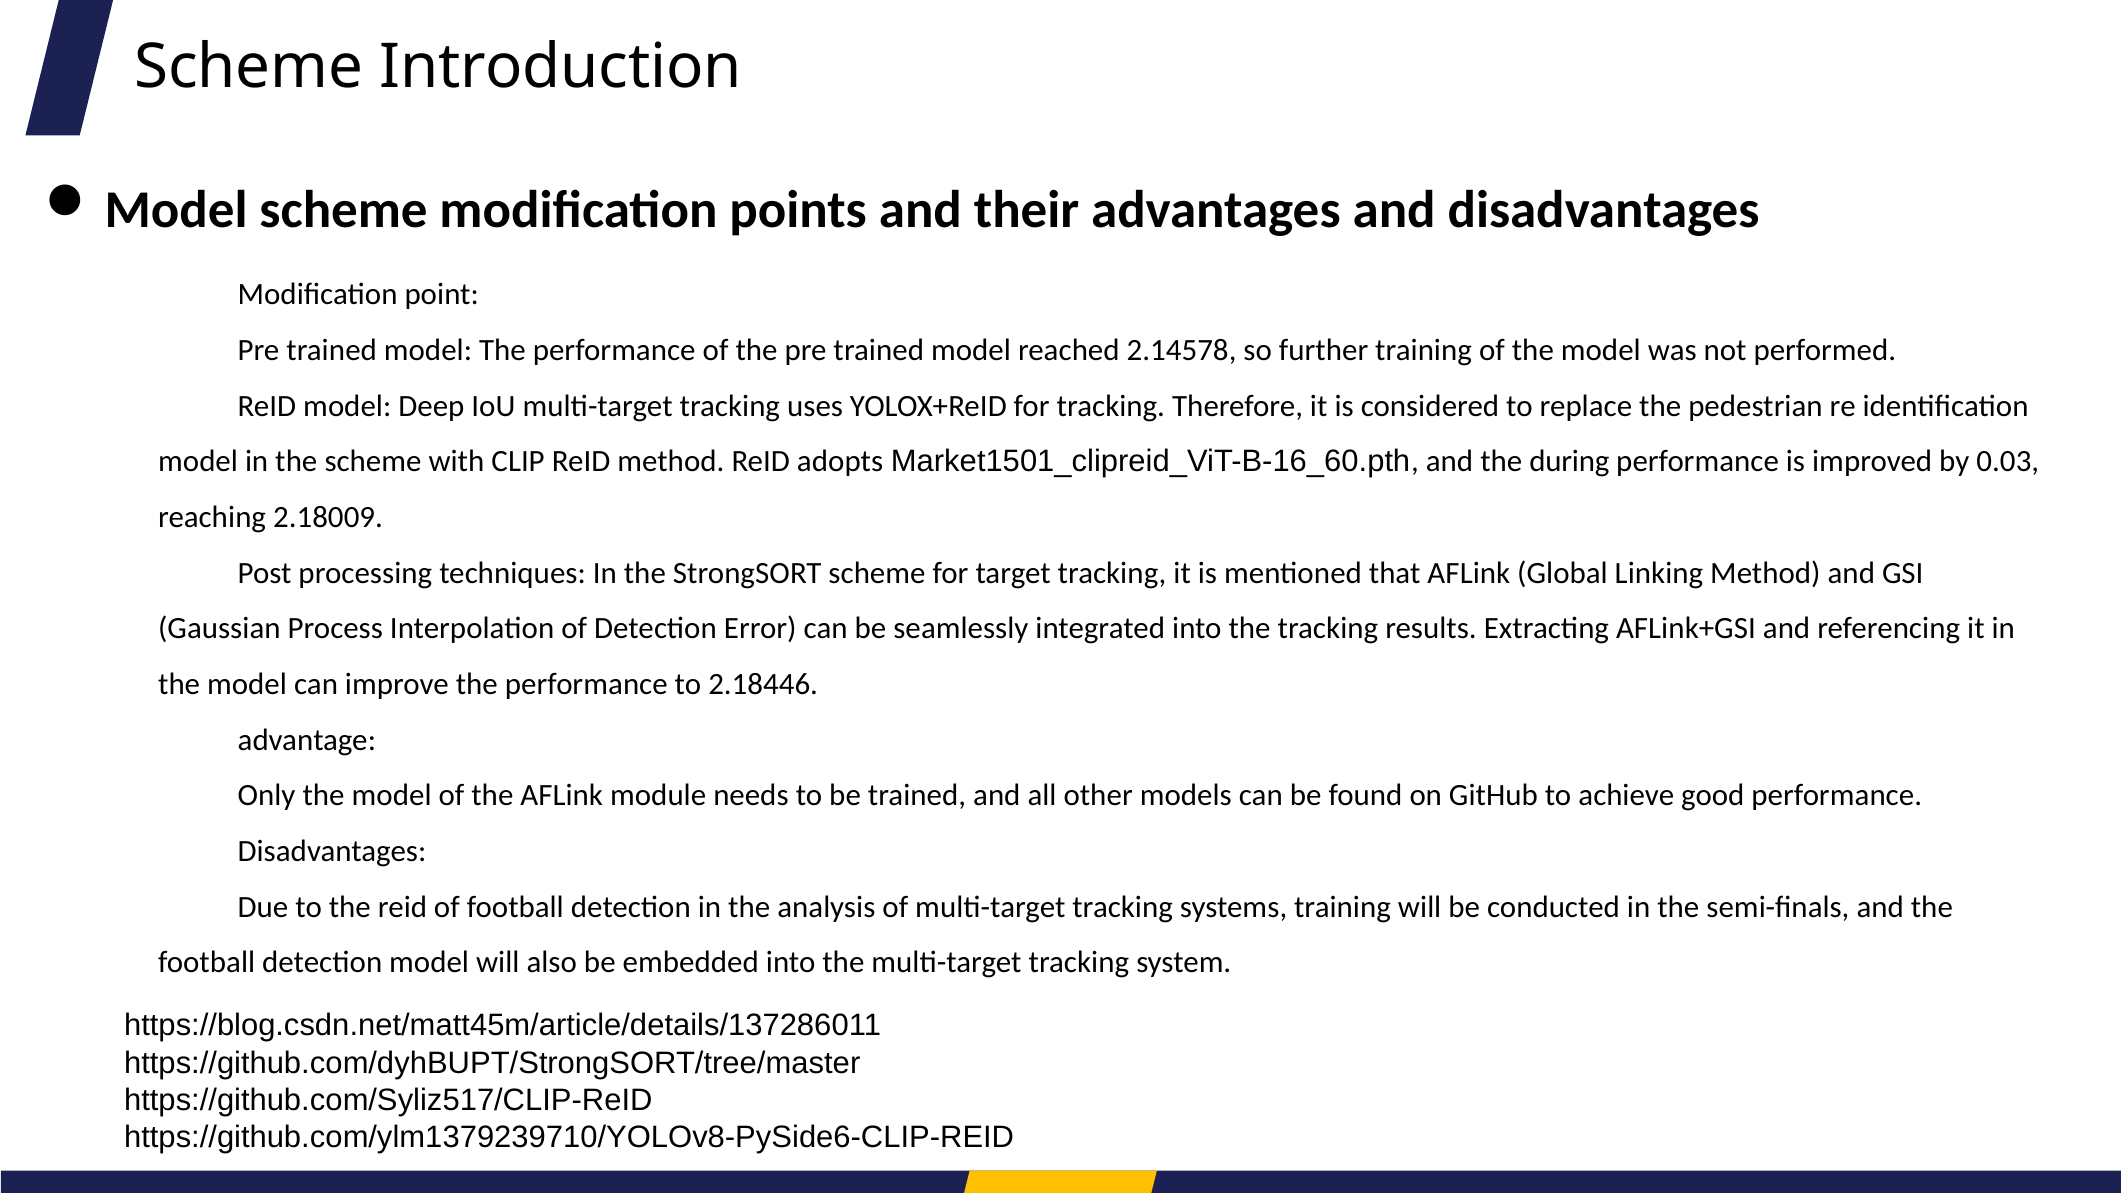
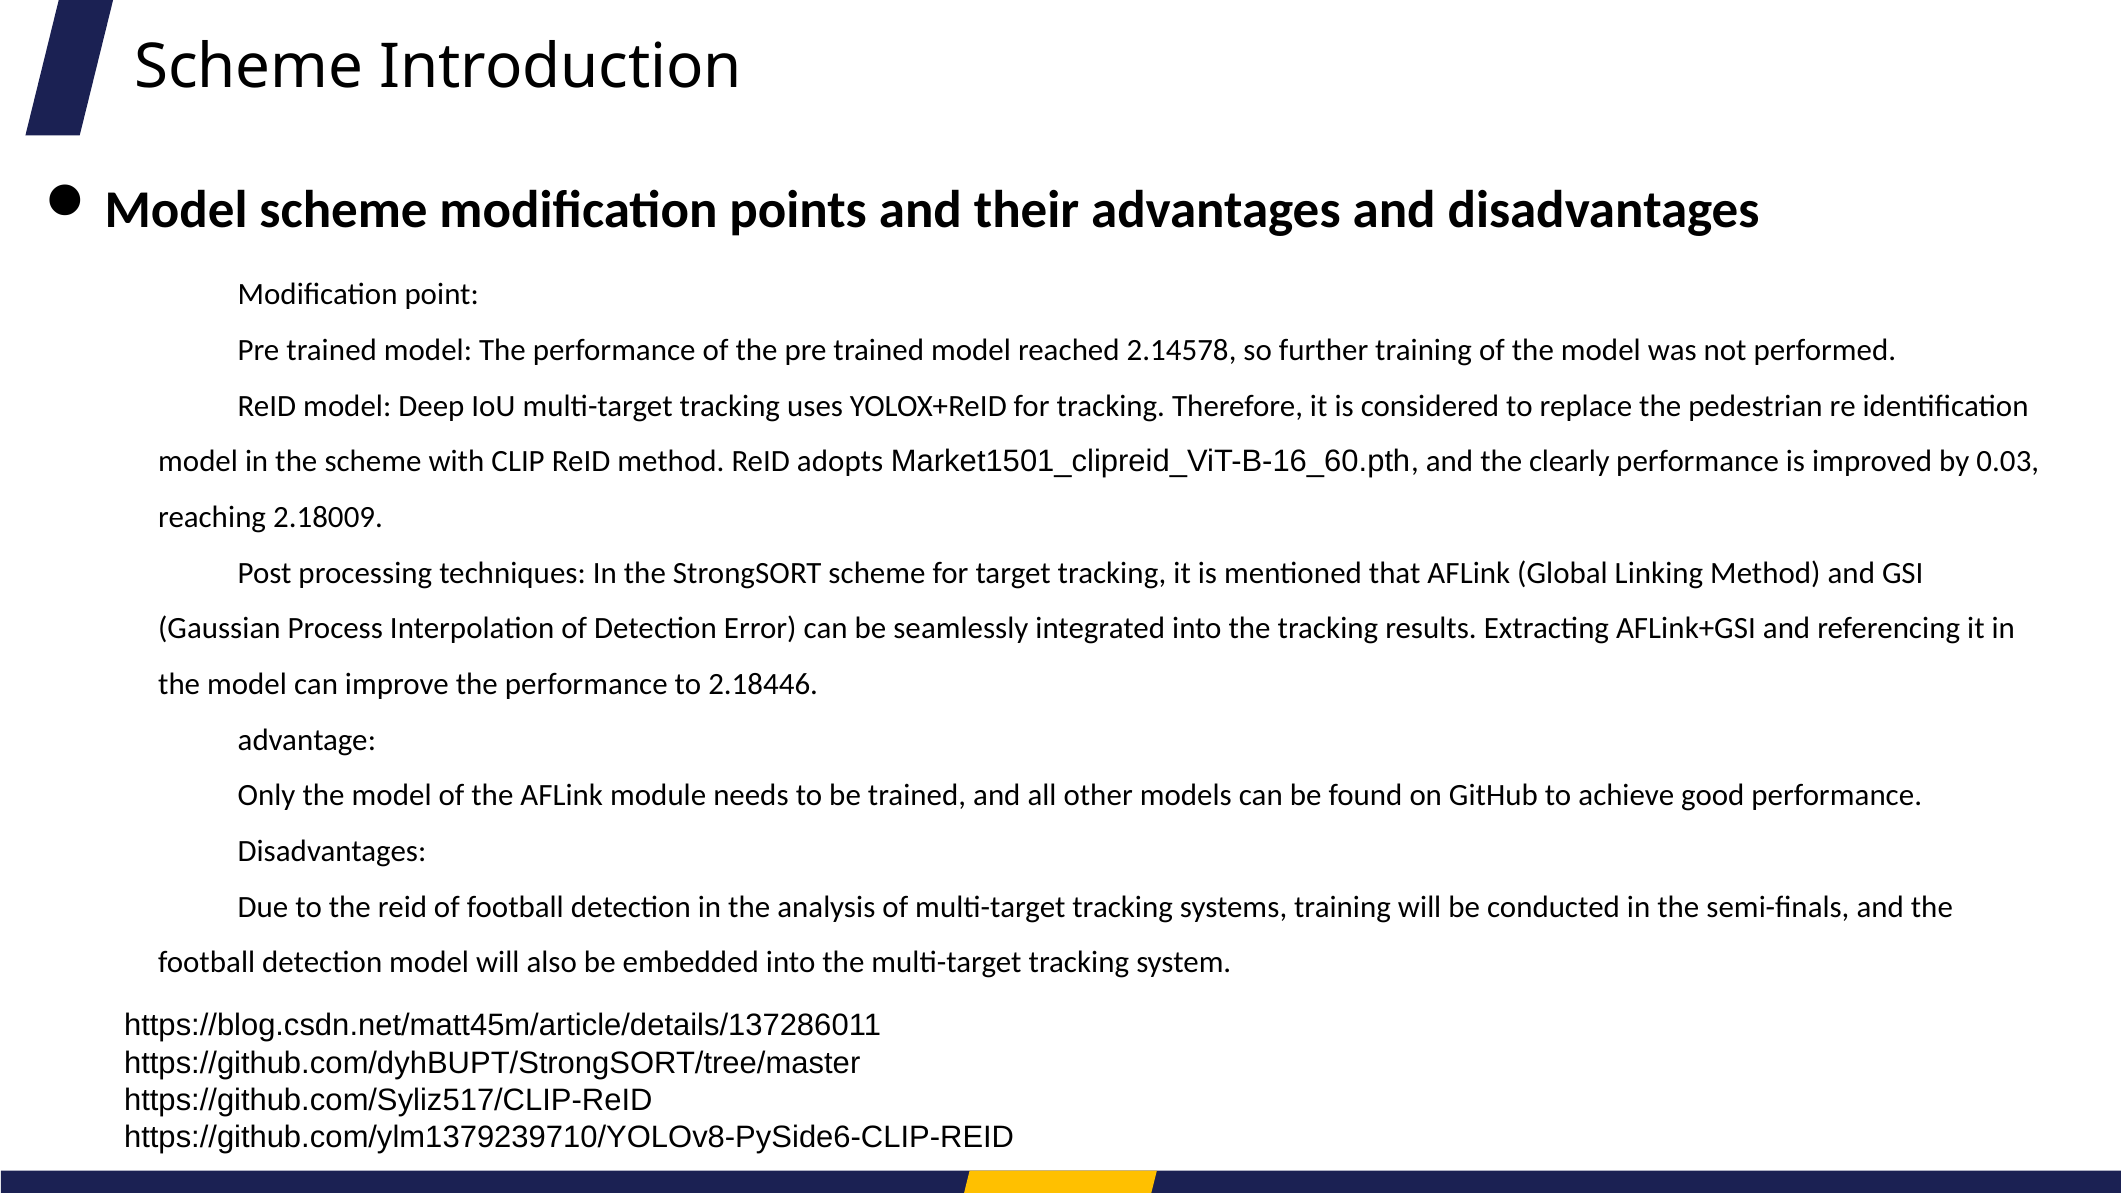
during: during -> clearly
